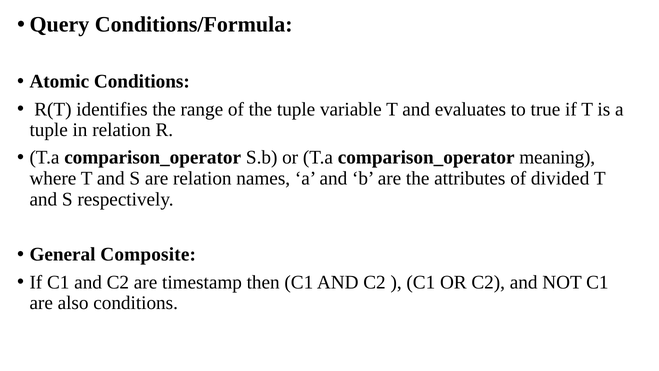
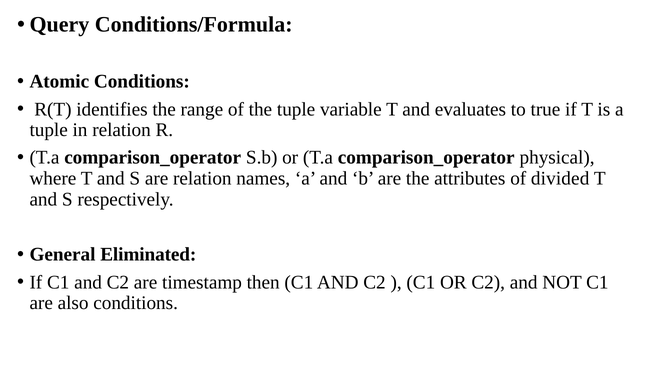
meaning: meaning -> physical
Composite: Composite -> Eliminated
